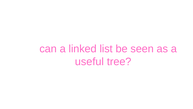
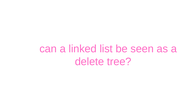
useful: useful -> delete
